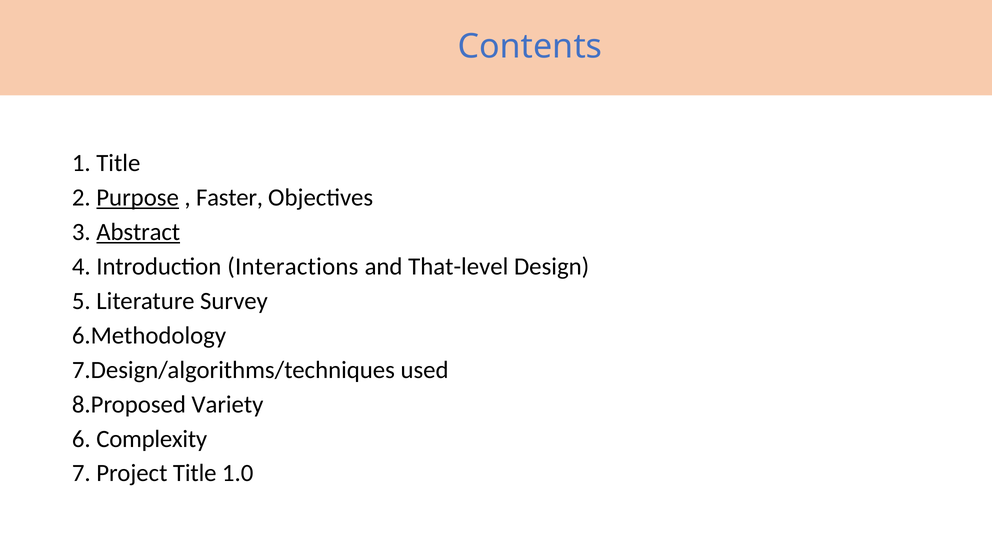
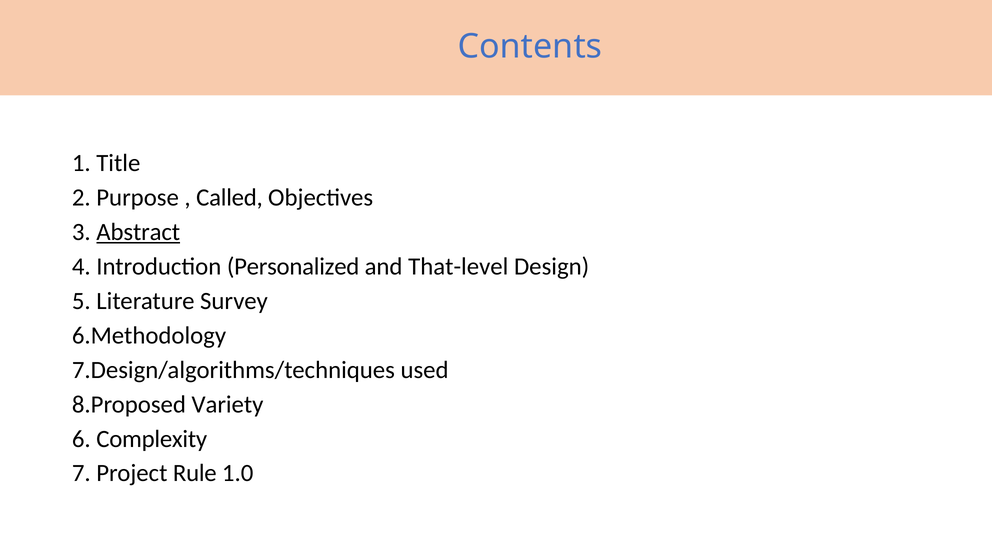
Purpose underline: present -> none
Faster: Faster -> Called
Interactions: Interactions -> Personalized
Project Title: Title -> Rule
